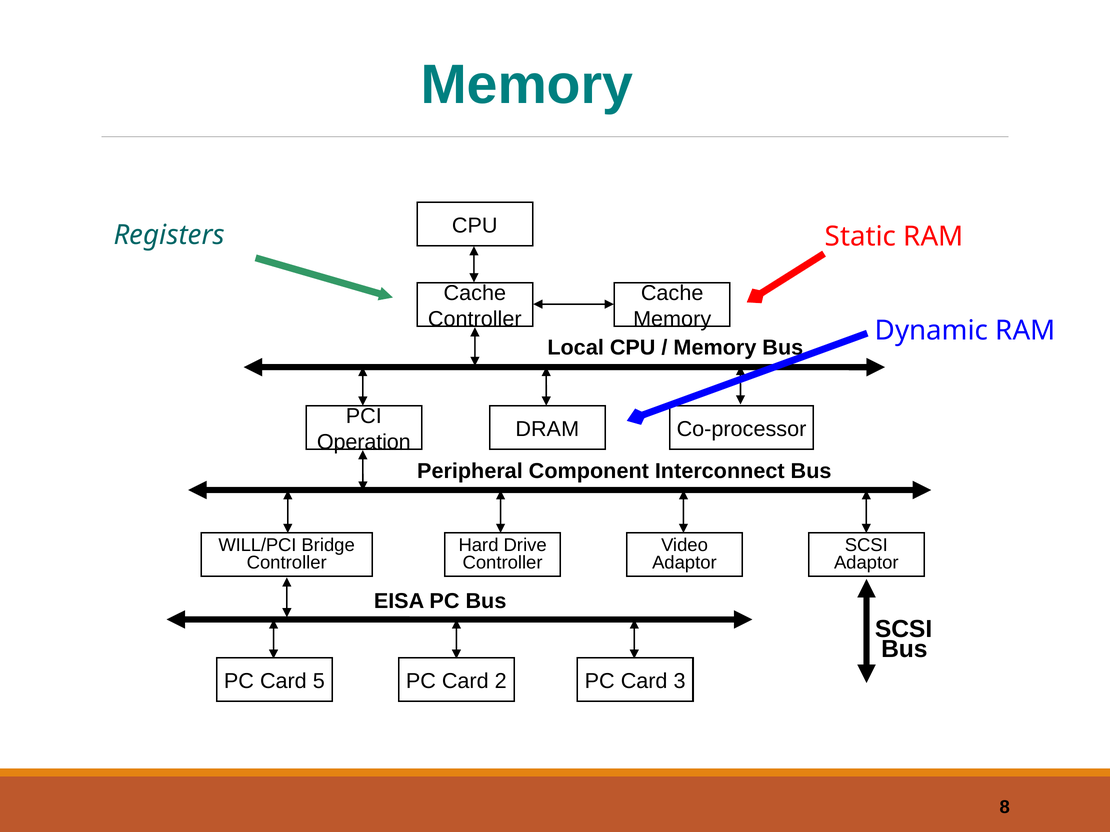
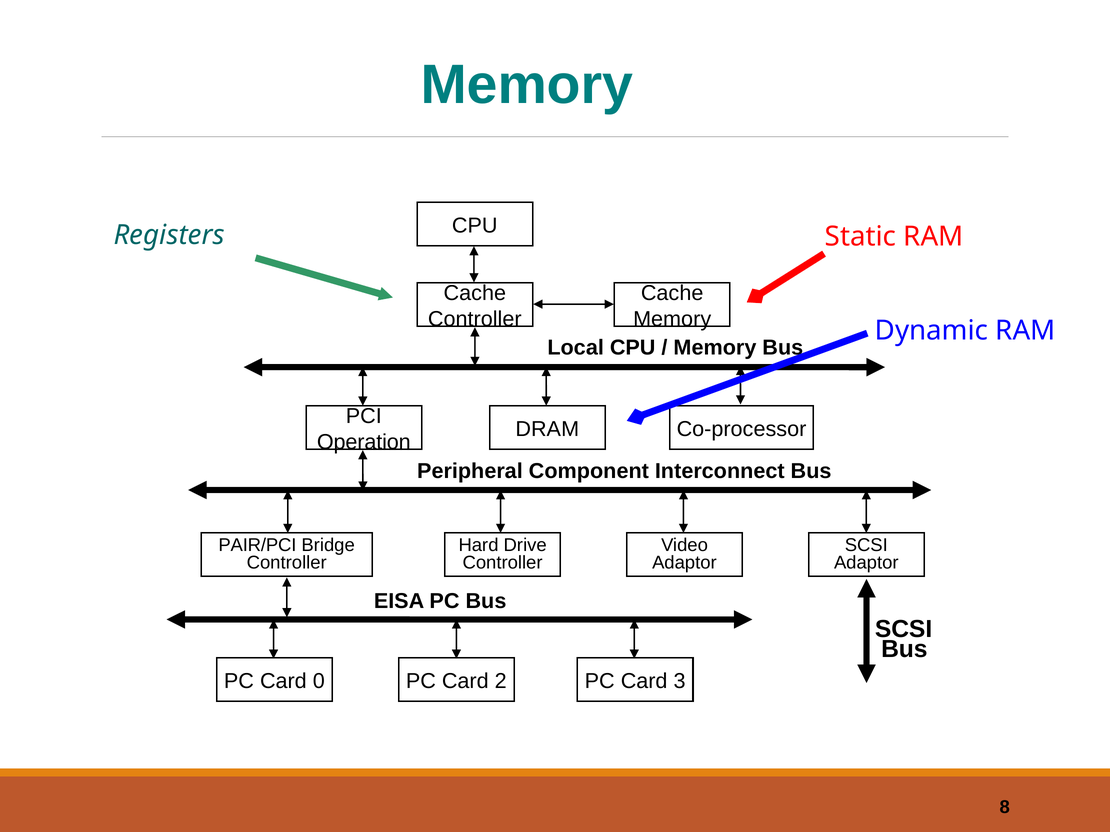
WILL/PCI: WILL/PCI -> PAIR/PCI
5: 5 -> 0
